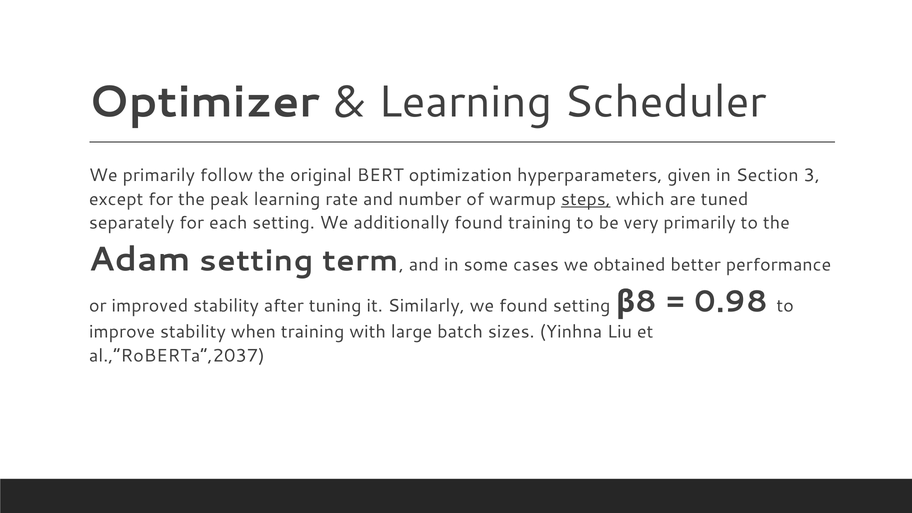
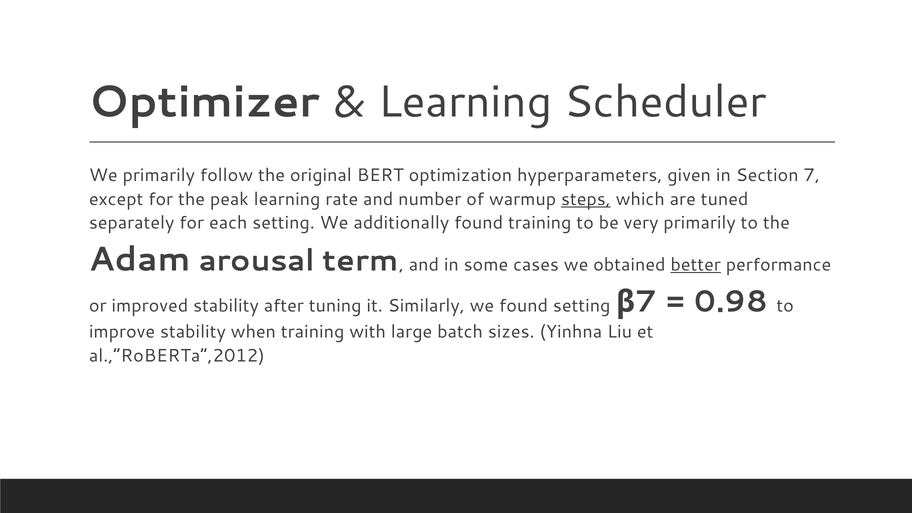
Section 3: 3 -> 7
Adam setting: setting -> arousal
better underline: none -> present
setting 8: 8 -> 7
al.,”RoBERTa”,2037: al.,”RoBERTa”,2037 -> al.,”RoBERTa”,2012
